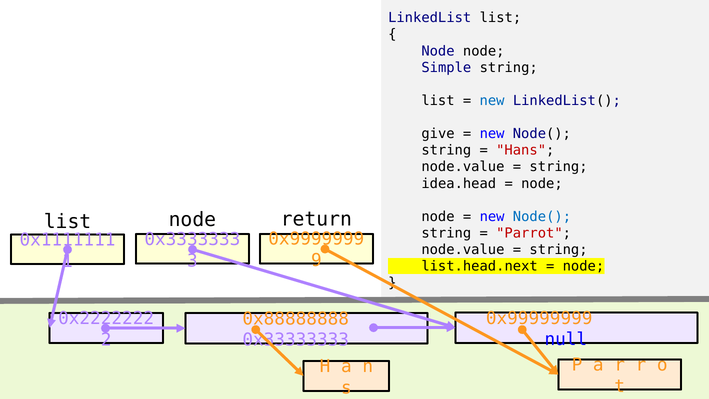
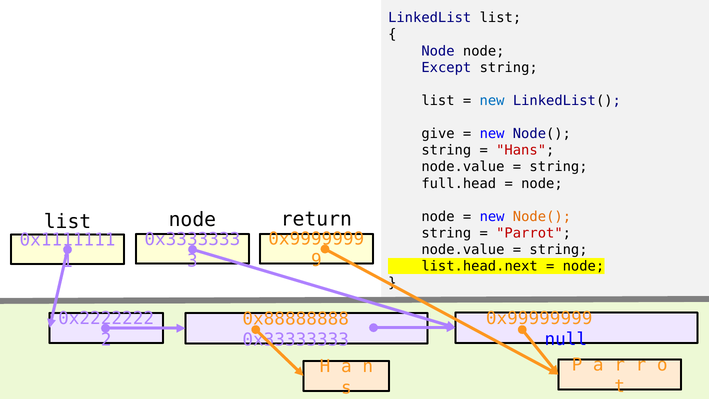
Simple: Simple -> Except
idea.head: idea.head -> full.head
Node( at (542, 216) colour: blue -> orange
